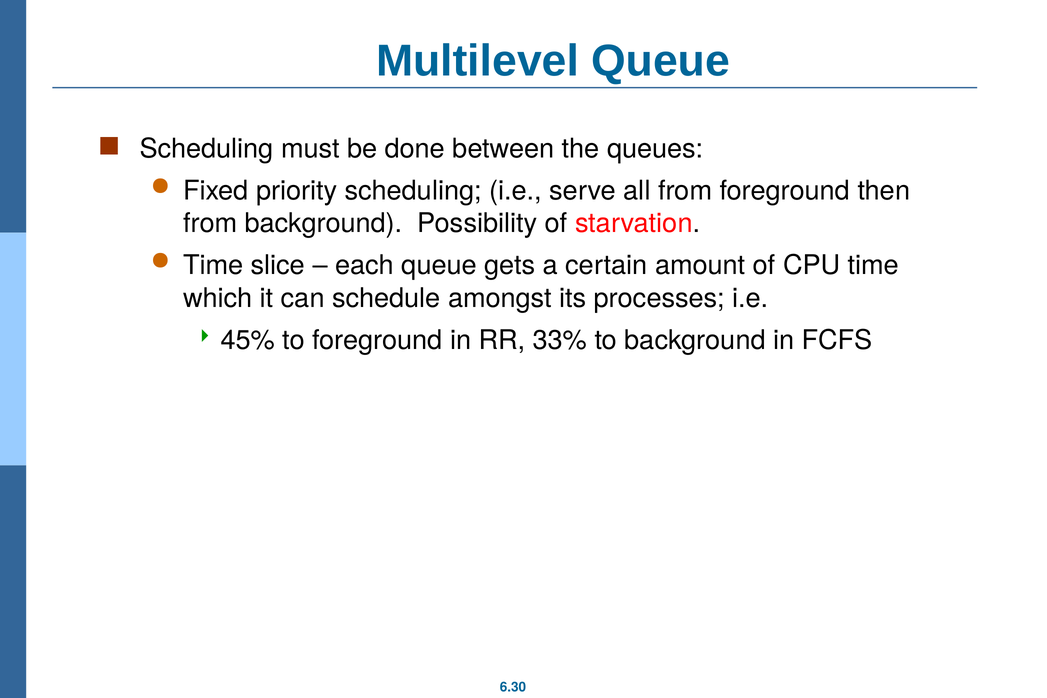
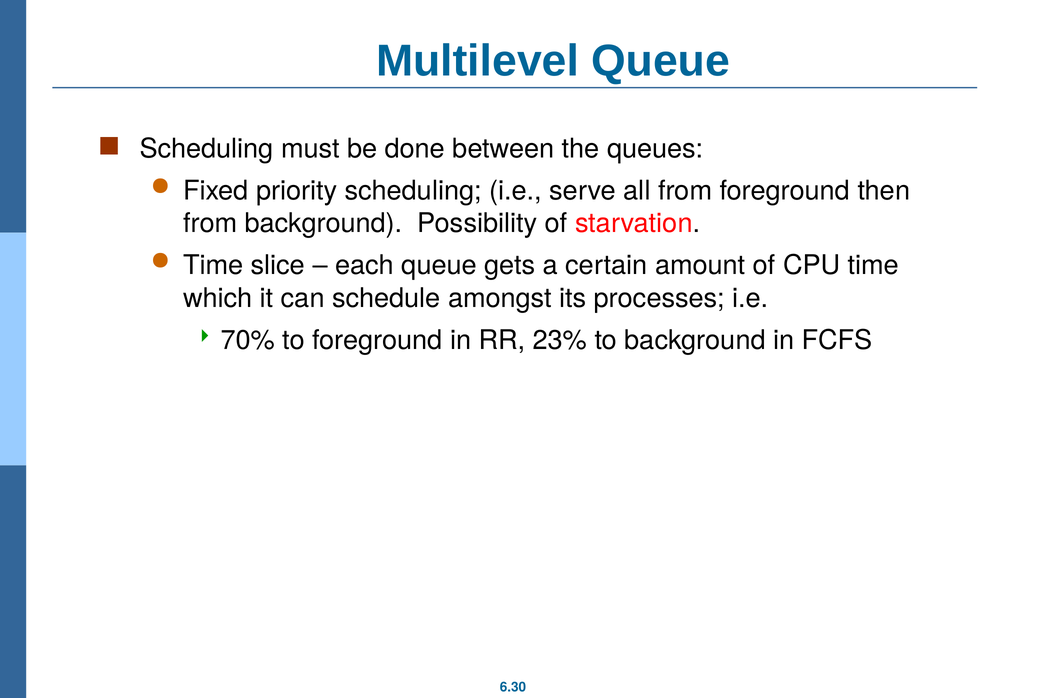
45%: 45% -> 70%
33%: 33% -> 23%
